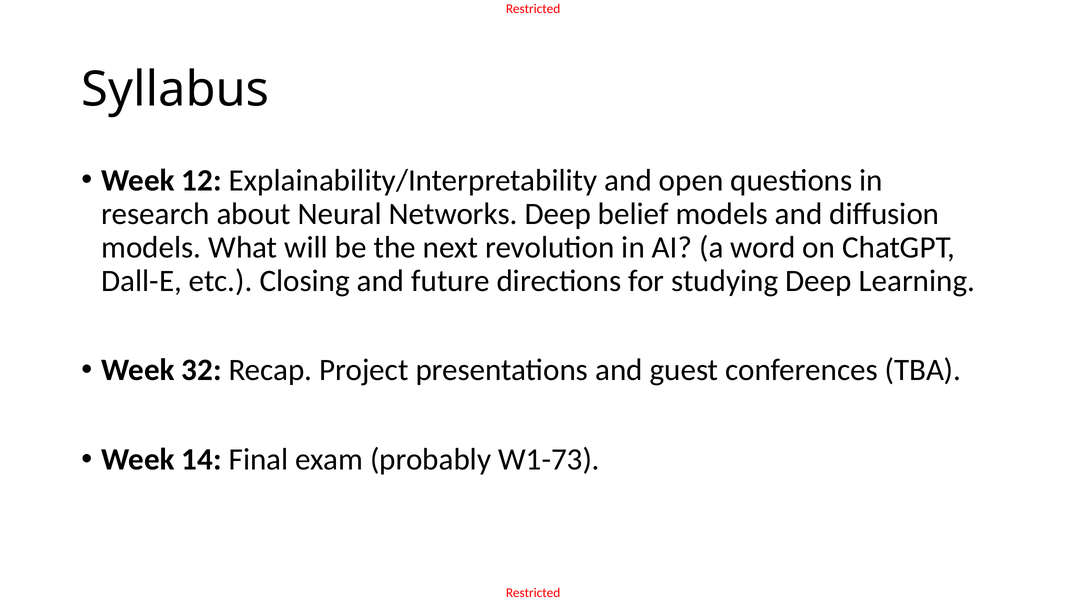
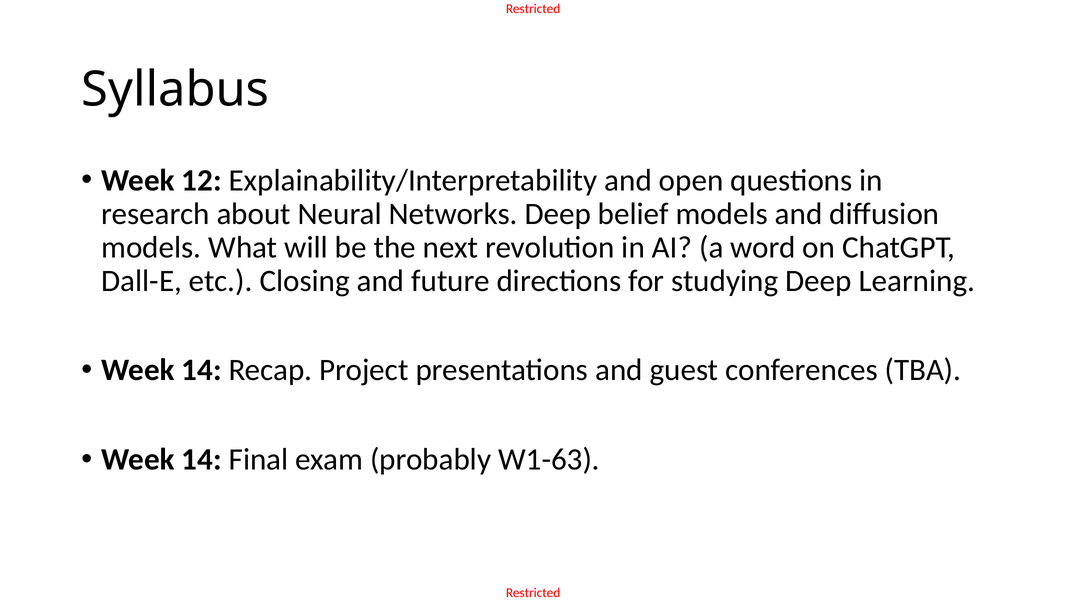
32 at (202, 370): 32 -> 14
W1-73: W1-73 -> W1-63
